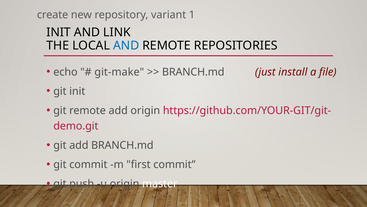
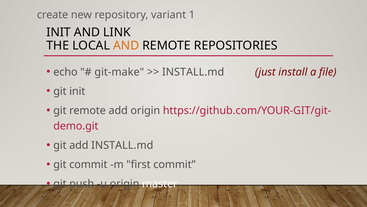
AND at (126, 45) colour: blue -> orange
BRANCH.md at (193, 72): BRANCH.md -> INSTALL.md
add BRANCH.md: BRANCH.md -> INSTALL.md
